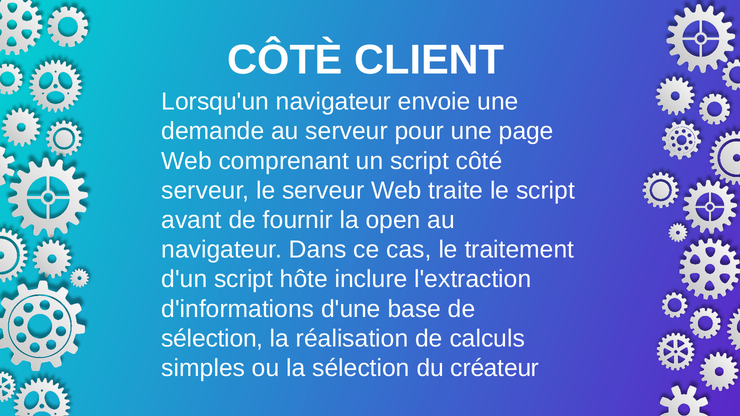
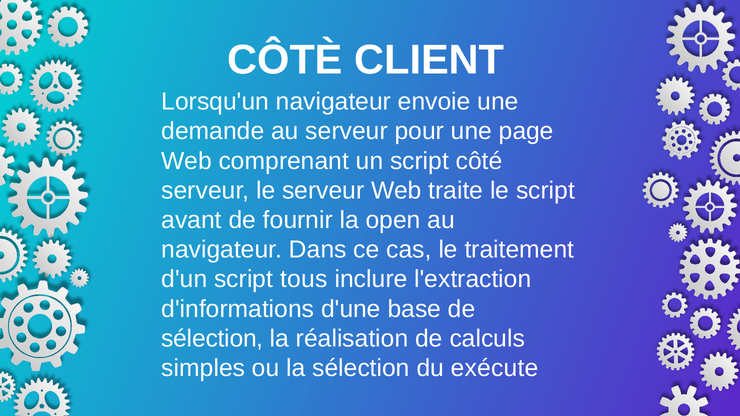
hôte: hôte -> tous
créateur: créateur -> exécute
